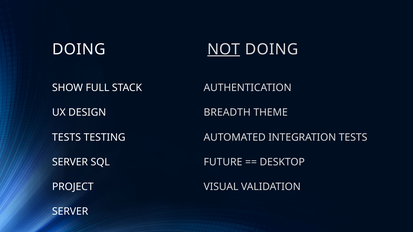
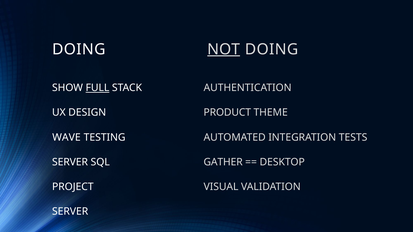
FULL underline: none -> present
BREADTH: BREADTH -> PRODUCT
TESTS at (66, 138): TESTS -> WAVE
FUTURE: FUTURE -> GATHER
